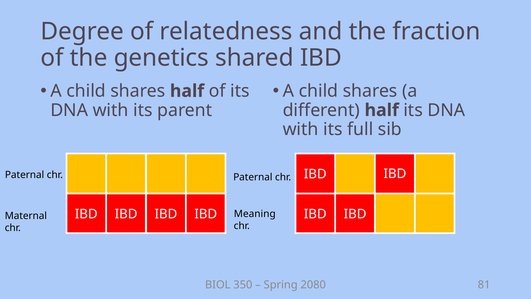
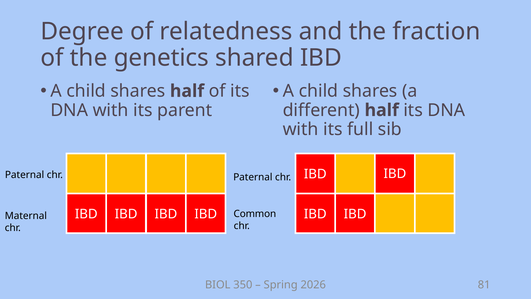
Meaning: Meaning -> Common
2080: 2080 -> 2026
